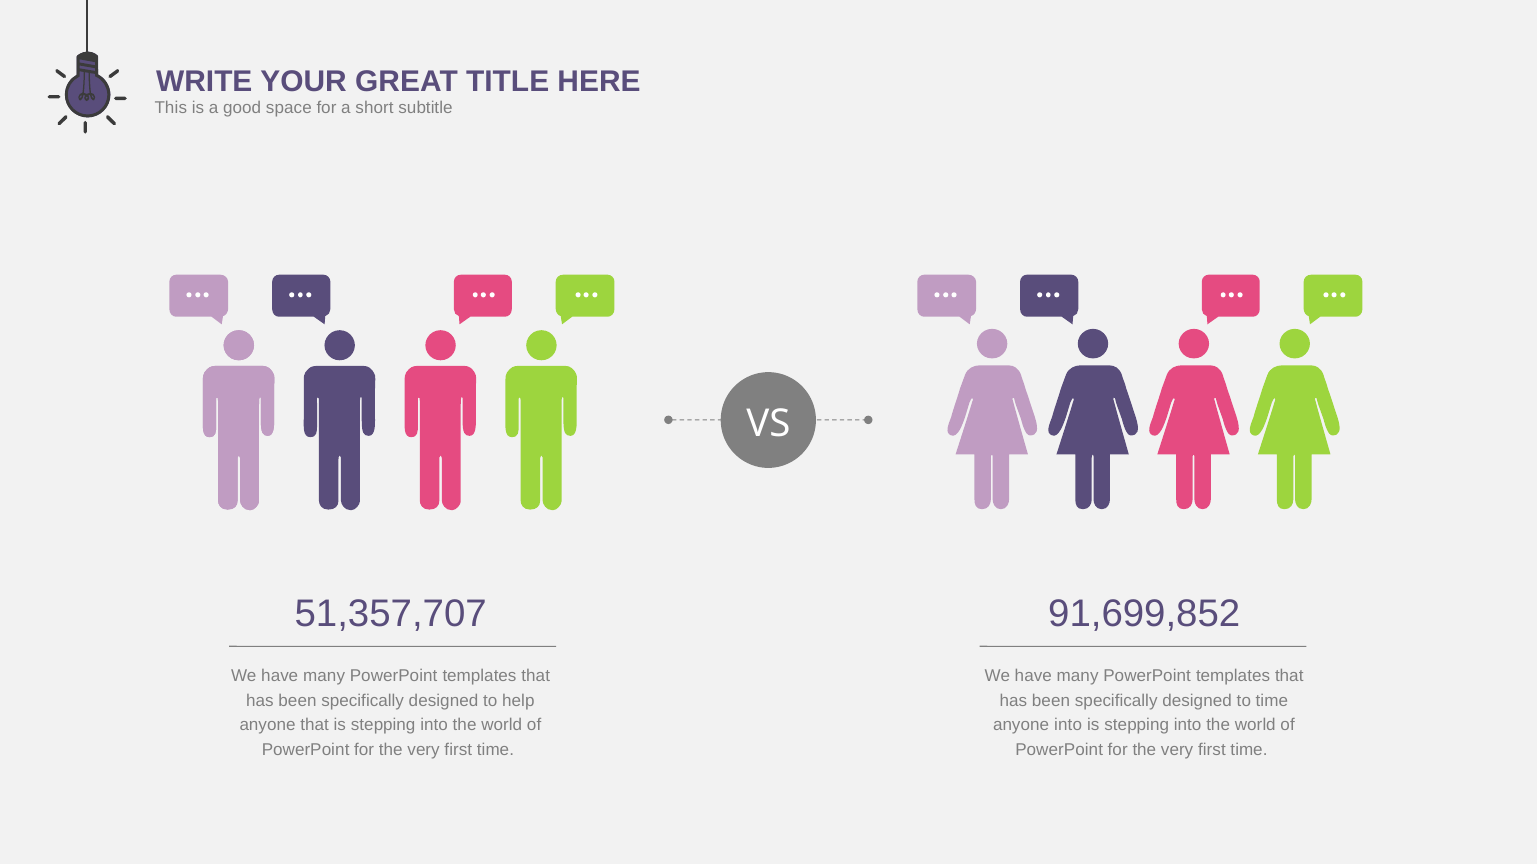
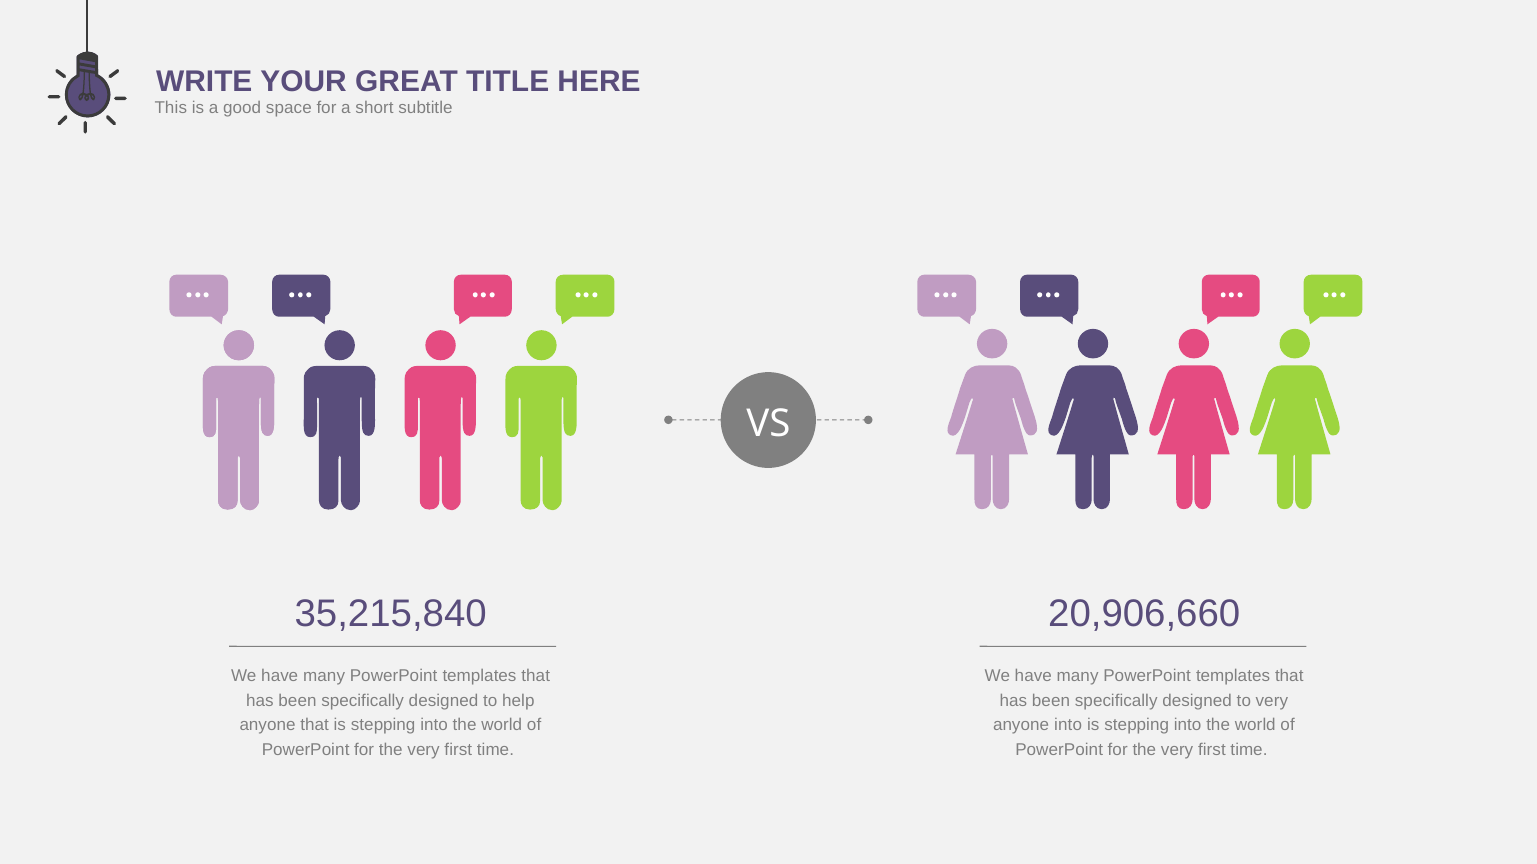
51,357,707: 51,357,707 -> 35,215,840
91,699,852: 91,699,852 -> 20,906,660
to time: time -> very
